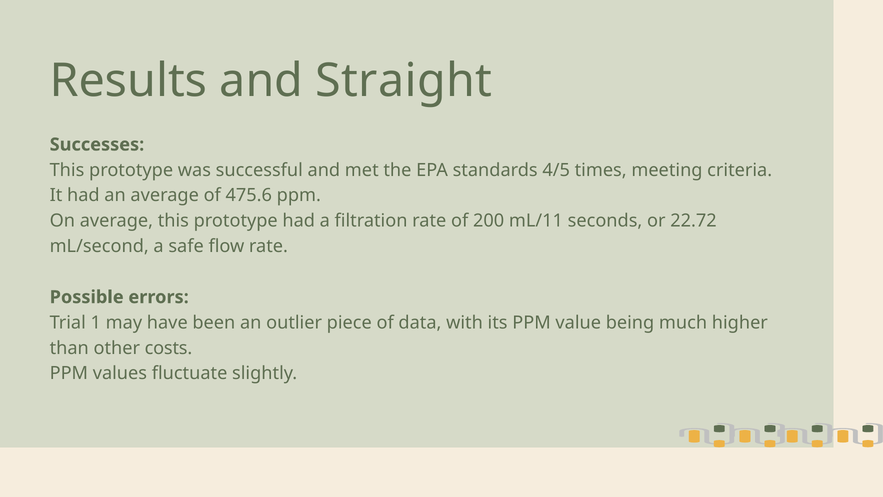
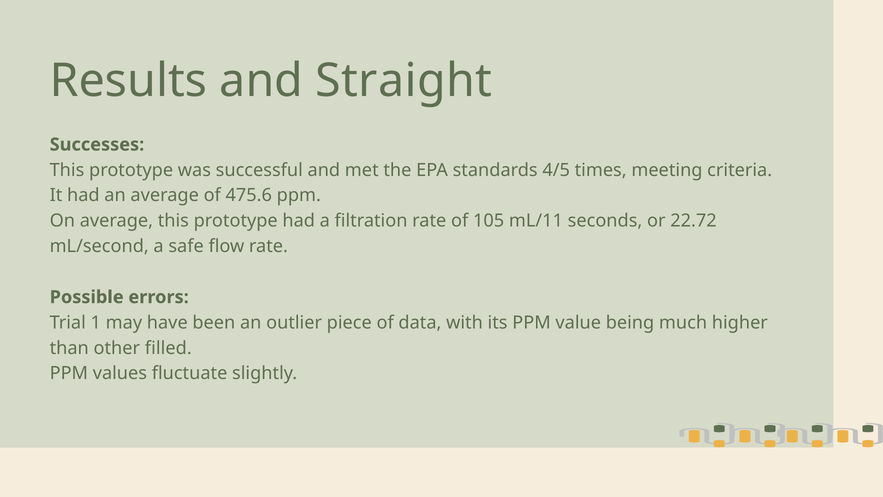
200: 200 -> 105
costs: costs -> filled
